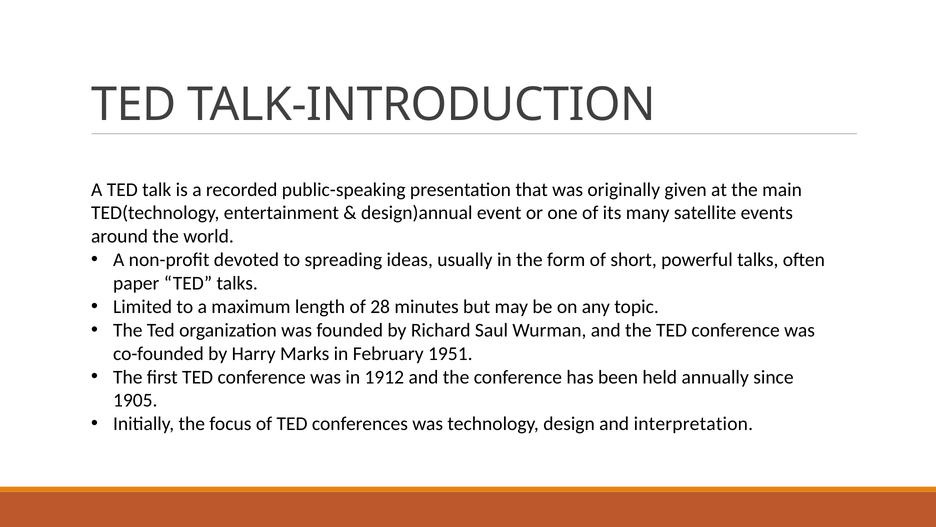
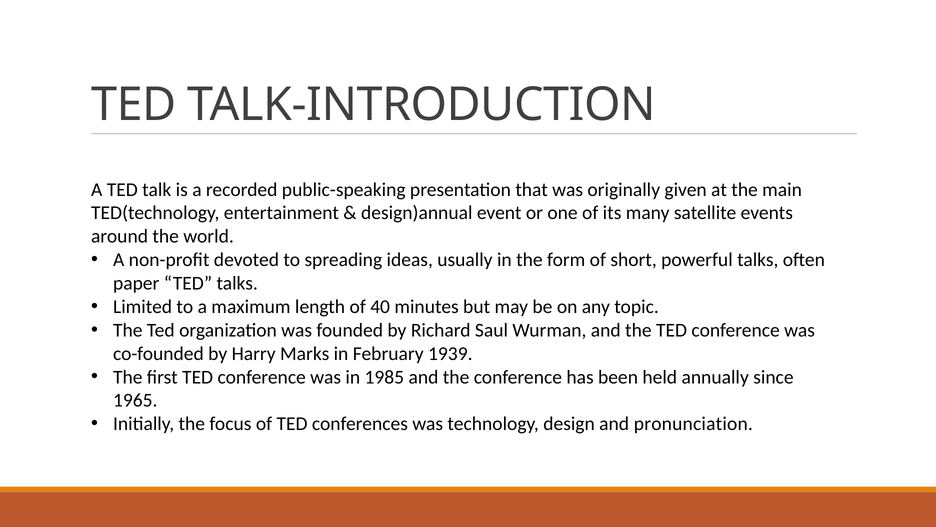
28: 28 -> 40
1951: 1951 -> 1939
1912: 1912 -> 1985
1905: 1905 -> 1965
interpretation: interpretation -> pronunciation
